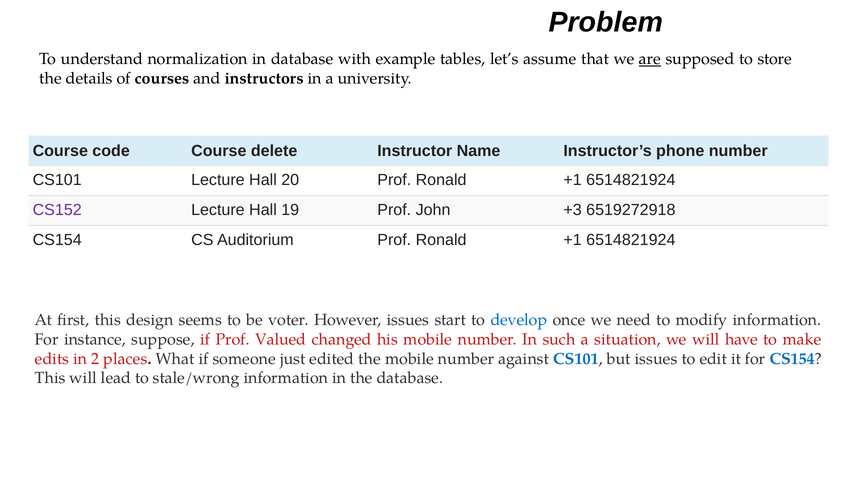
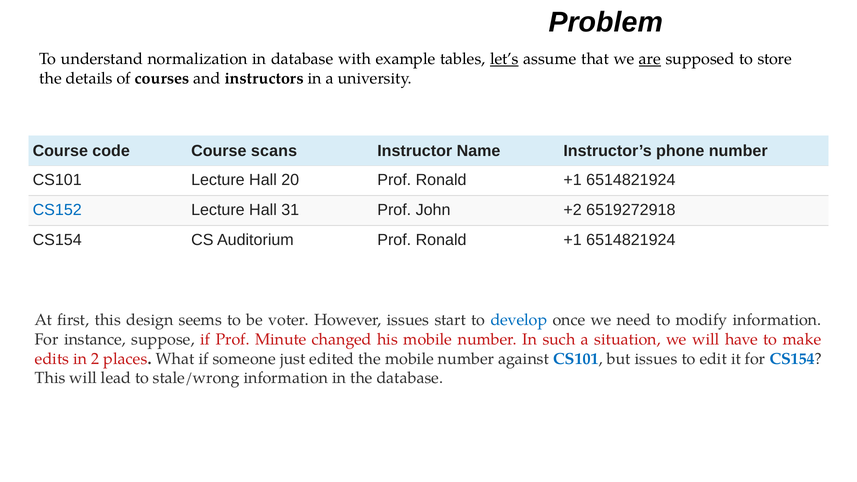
let’s underline: none -> present
delete: delete -> scans
CS152 colour: purple -> blue
19: 19 -> 31
+3: +3 -> +2
Valued: Valued -> Minute
